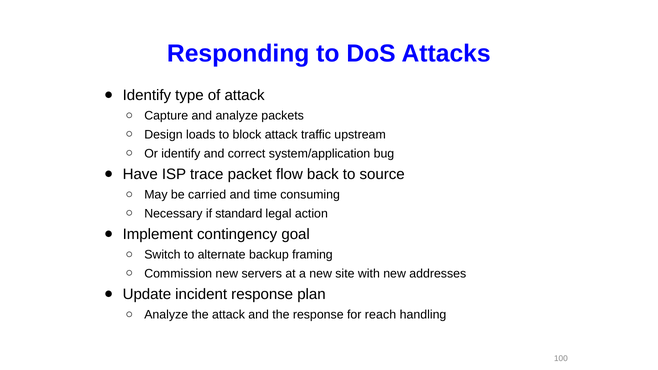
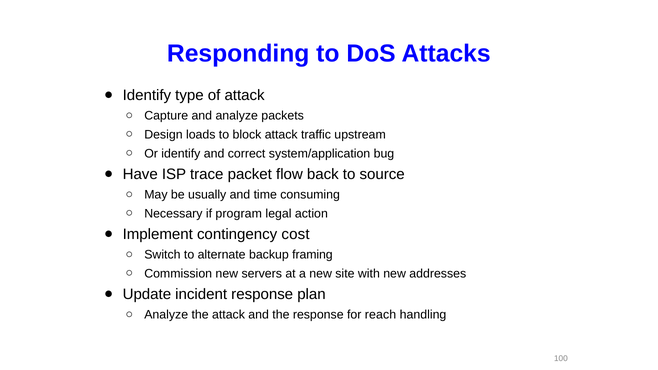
carried: carried -> usually
standard: standard -> program
goal: goal -> cost
